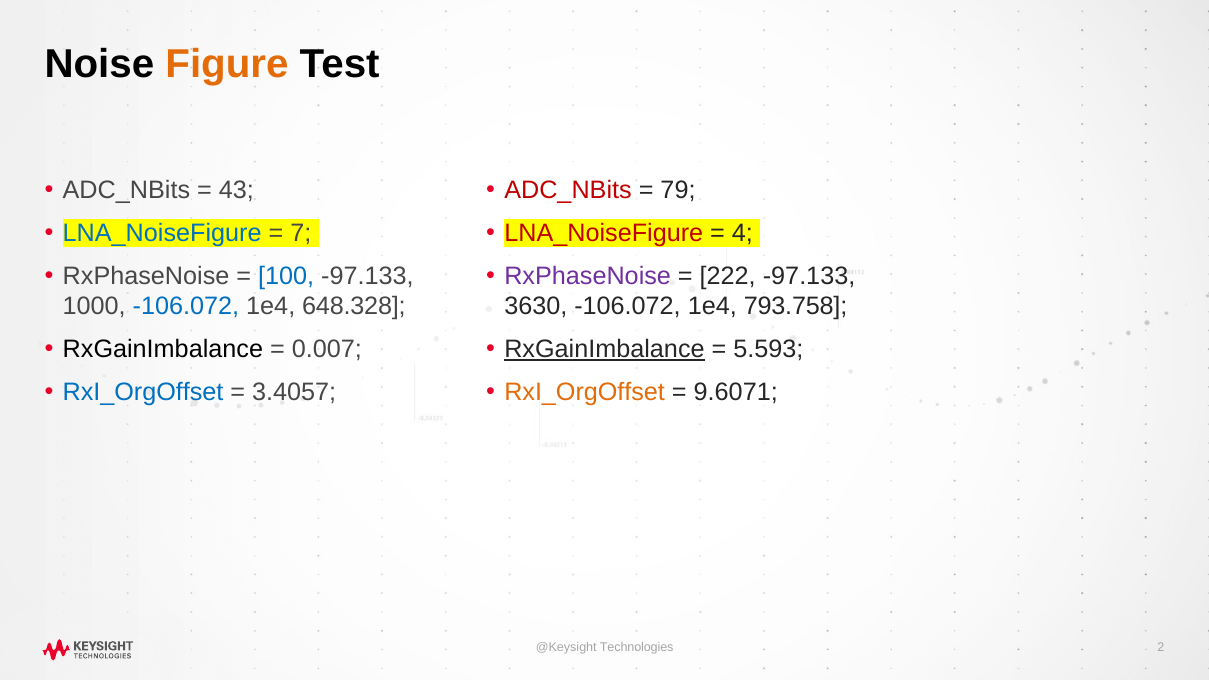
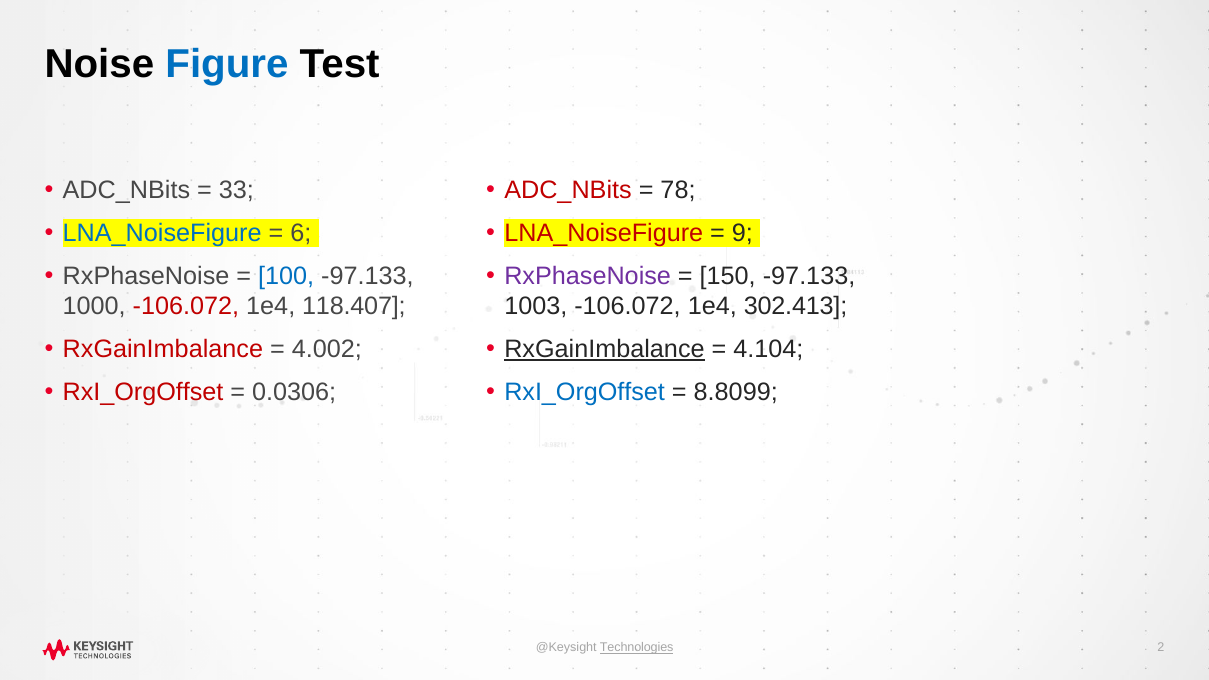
Figure colour: orange -> blue
43: 43 -> 33
79: 79 -> 78
7: 7 -> 6
4: 4 -> 9
222: 222 -> 150
3630: 3630 -> 1003
793.758: 793.758 -> 302.413
-106.072 at (186, 307) colour: blue -> red
648.328: 648.328 -> 118.407
RxGainImbalance at (163, 349) colour: black -> red
0.007: 0.007 -> 4.002
5.593: 5.593 -> 4.104
RxI_OrgOffset at (585, 392) colour: orange -> blue
9.6071: 9.6071 -> 8.8099
RxI_OrgOffset at (143, 392) colour: blue -> red
3.4057: 3.4057 -> 0.0306
Technologies underline: none -> present
